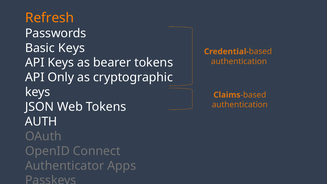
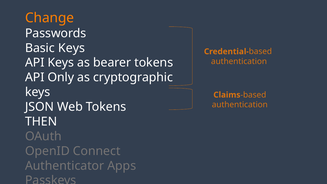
Refresh: Refresh -> Change
AUTH: AUTH -> THEN
